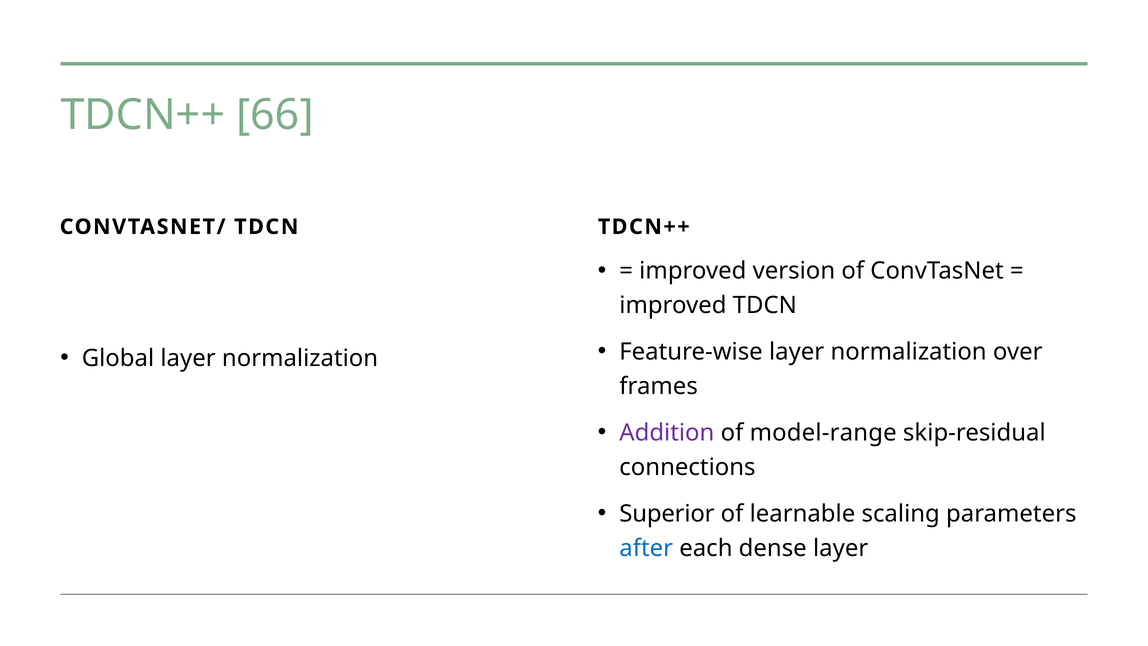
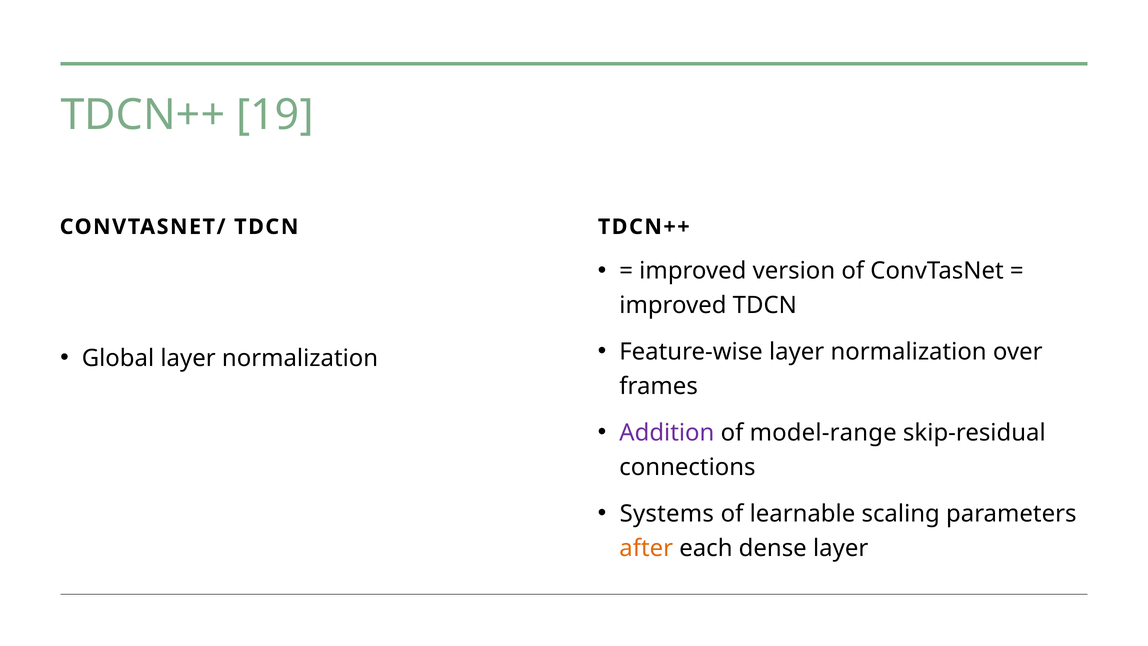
66: 66 -> 19
Superior: Superior -> Systems
after colour: blue -> orange
